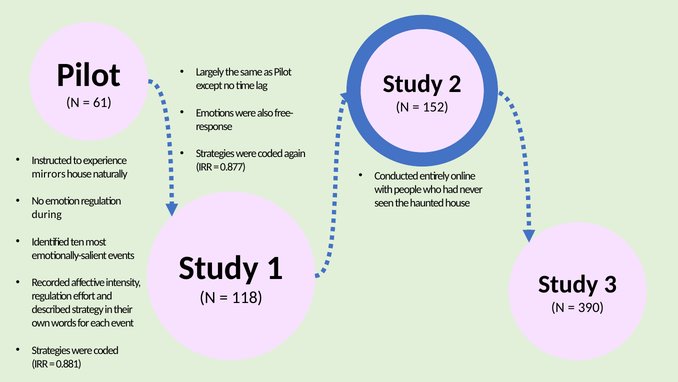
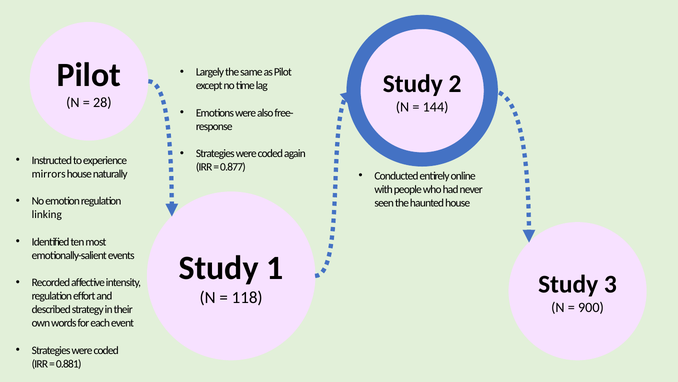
61: 61 -> 28
152: 152 -> 144
during: during -> linking
390: 390 -> 900
